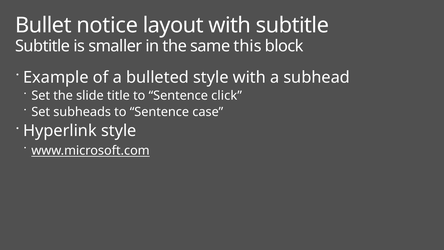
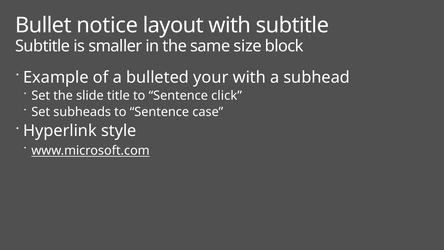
this: this -> size
bulleted style: style -> your
